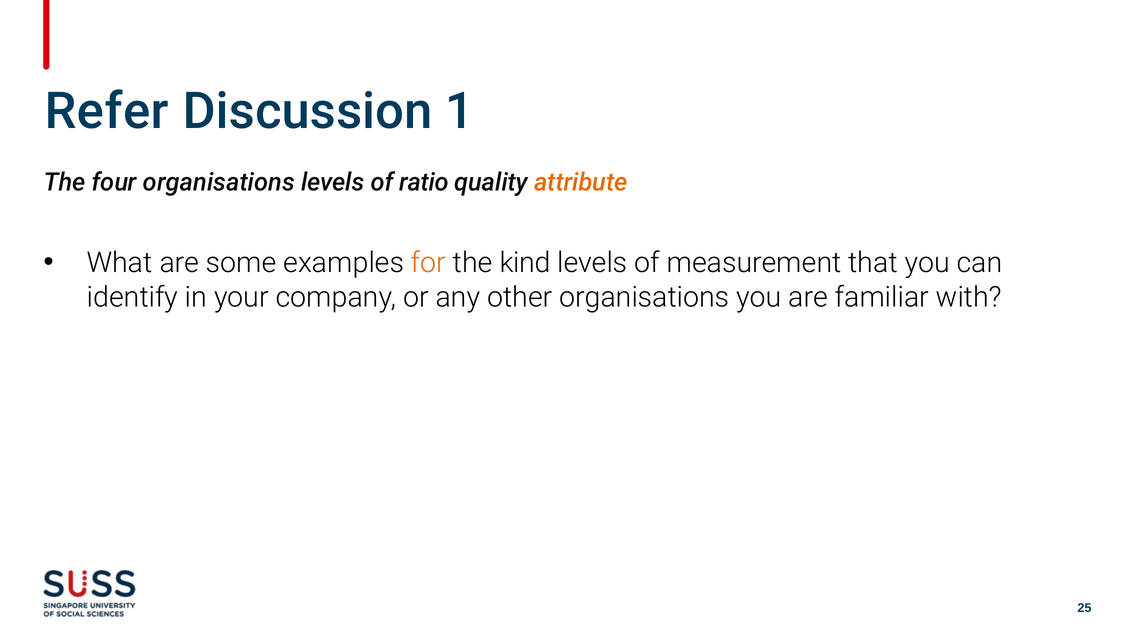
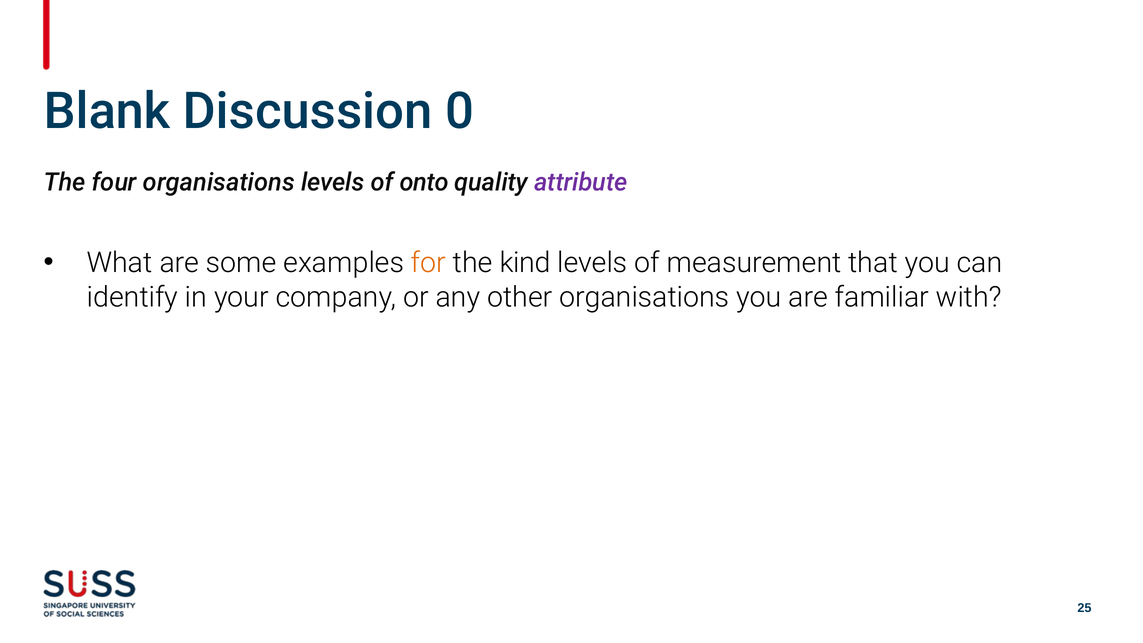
Refer: Refer -> Blank
1: 1 -> 0
ratio: ratio -> onto
attribute colour: orange -> purple
